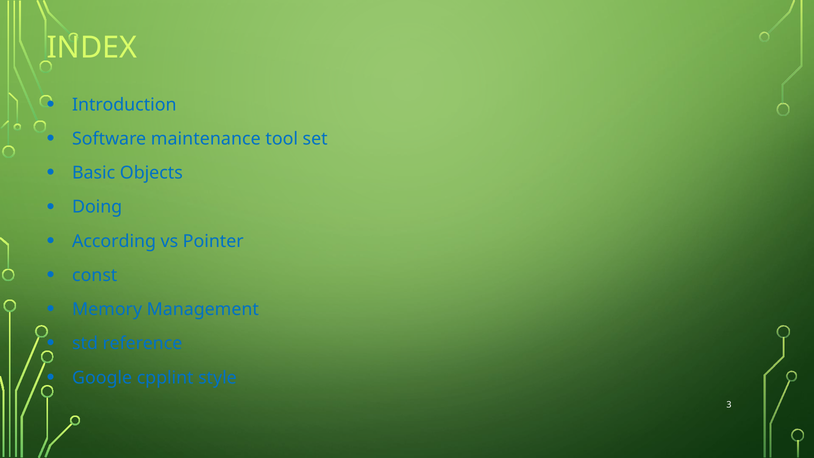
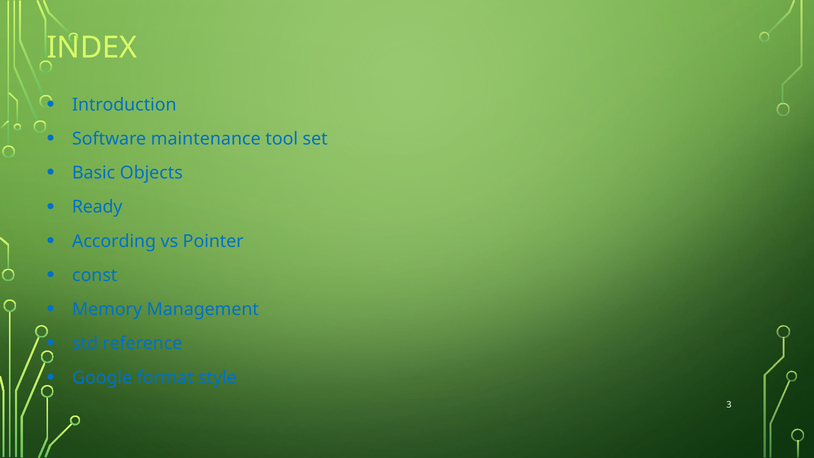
Doing: Doing -> Ready
cpplint: cpplint -> format
